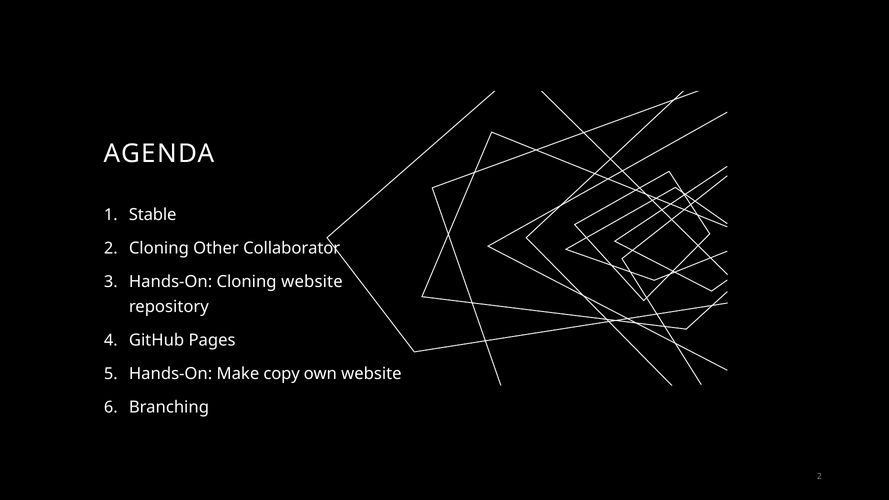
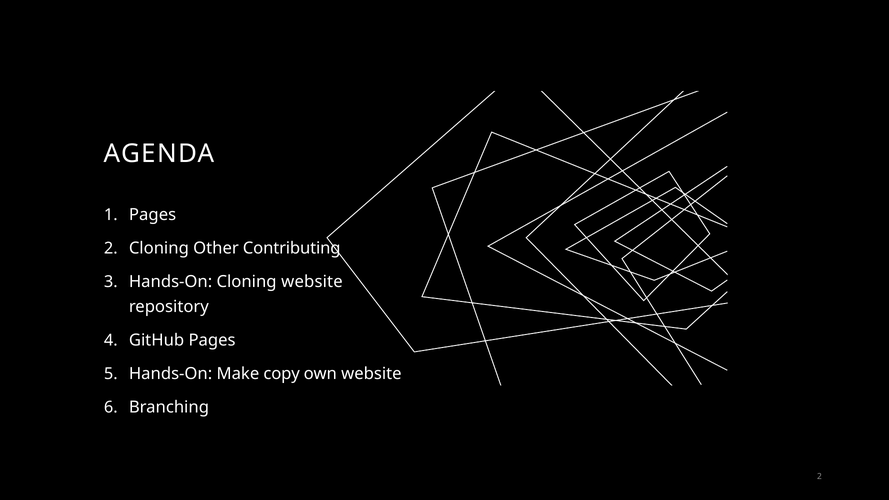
Stable at (153, 215): Stable -> Pages
Collaborator: Collaborator -> Contributing
